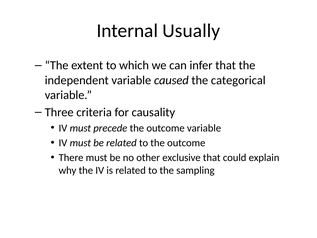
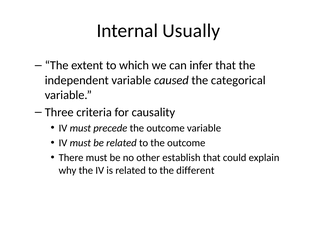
exclusive: exclusive -> establish
sampling: sampling -> different
